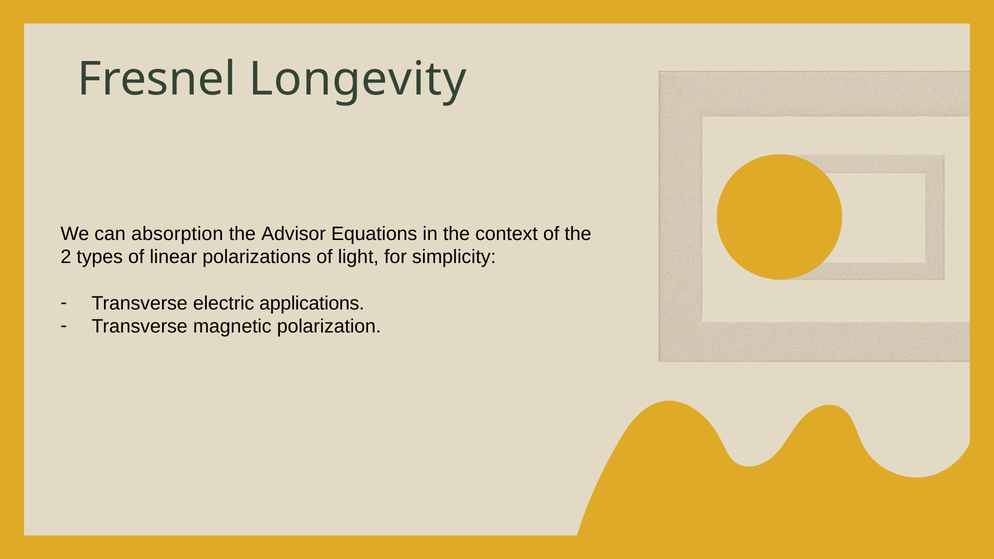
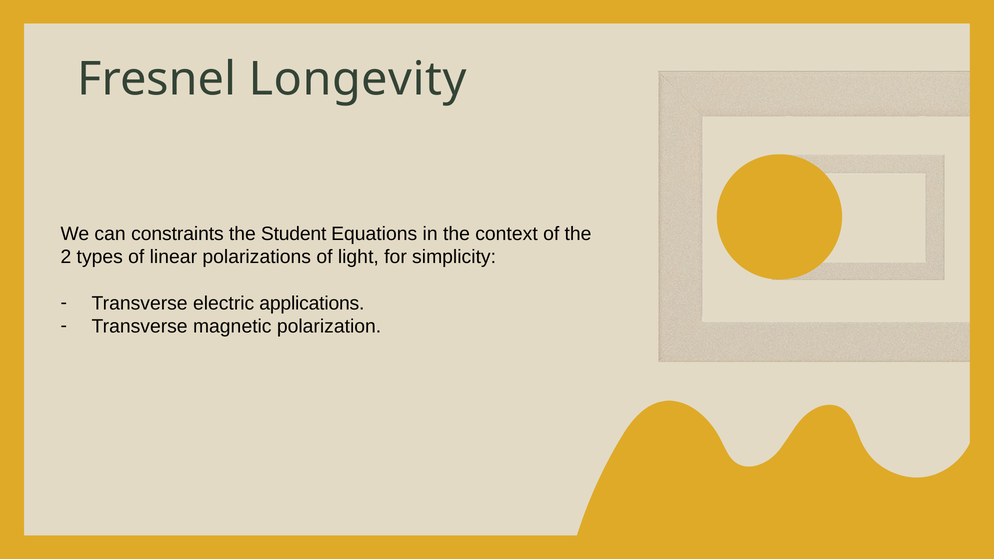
absorption: absorption -> constraints
Advisor: Advisor -> Student
